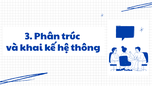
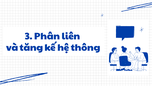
trúc: trúc -> liên
khai: khai -> tăng
